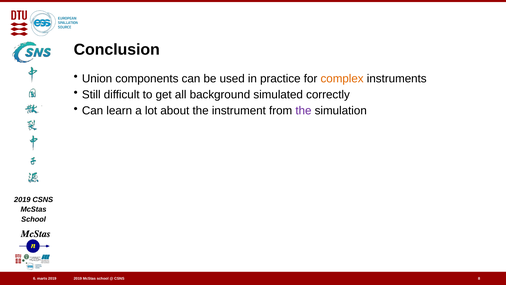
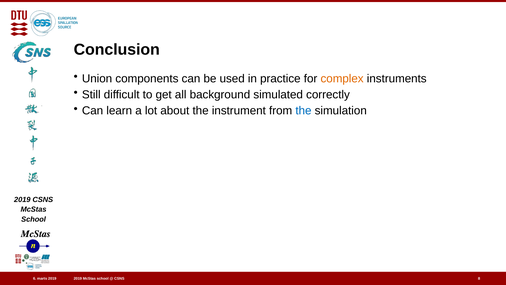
the at (303, 111) colour: purple -> blue
